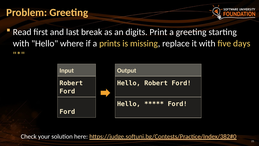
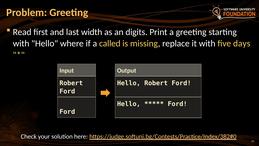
break: break -> width
prints: prints -> called
